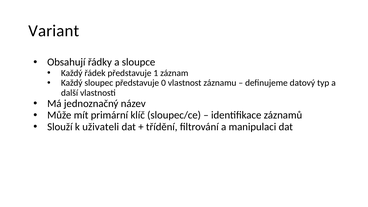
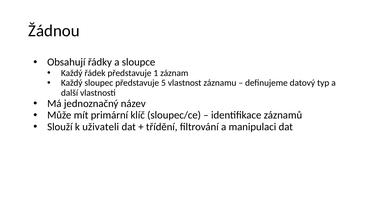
Variant: Variant -> Žádnou
0: 0 -> 5
